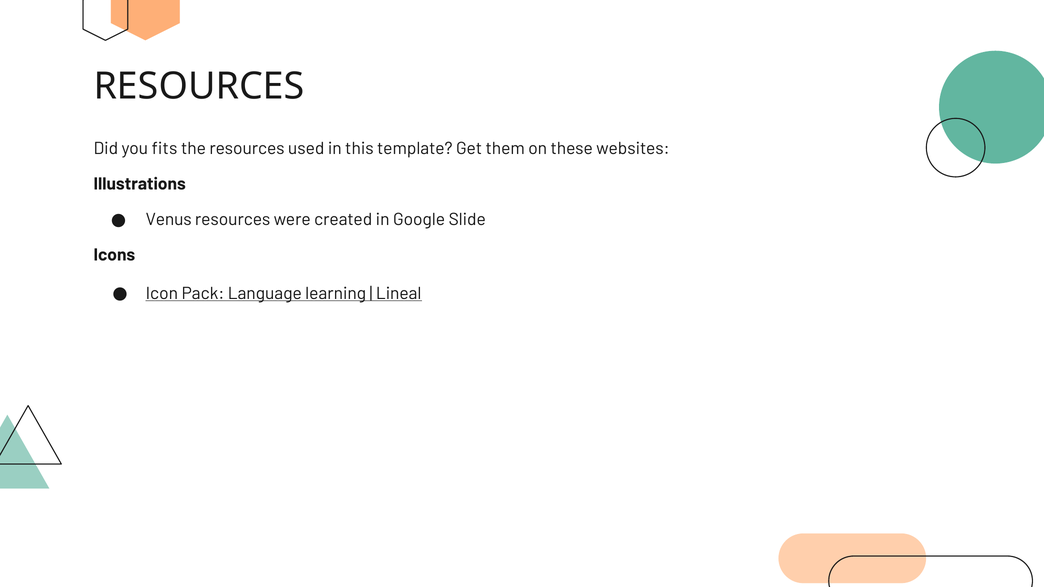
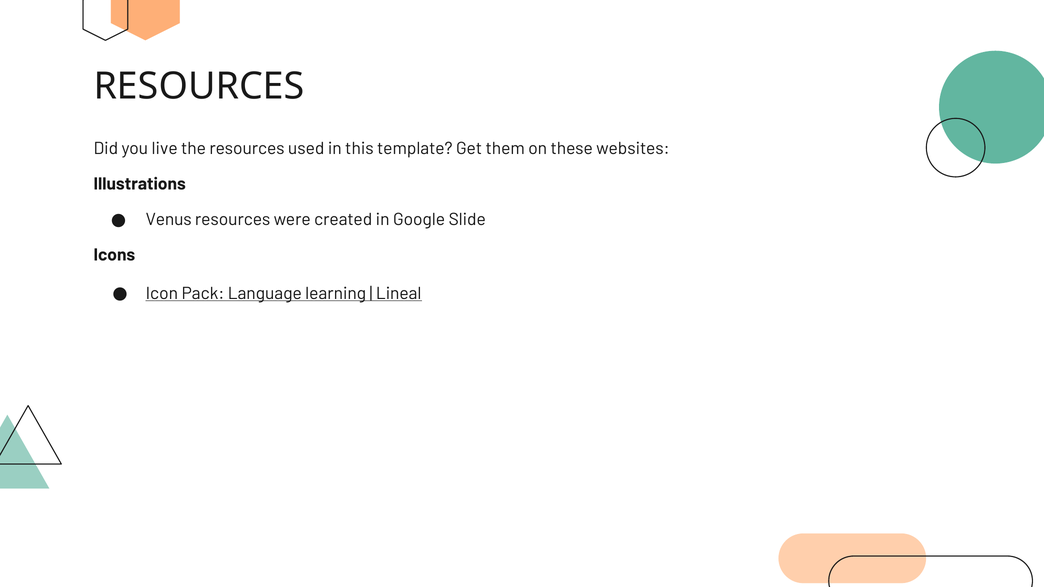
fits: fits -> live
